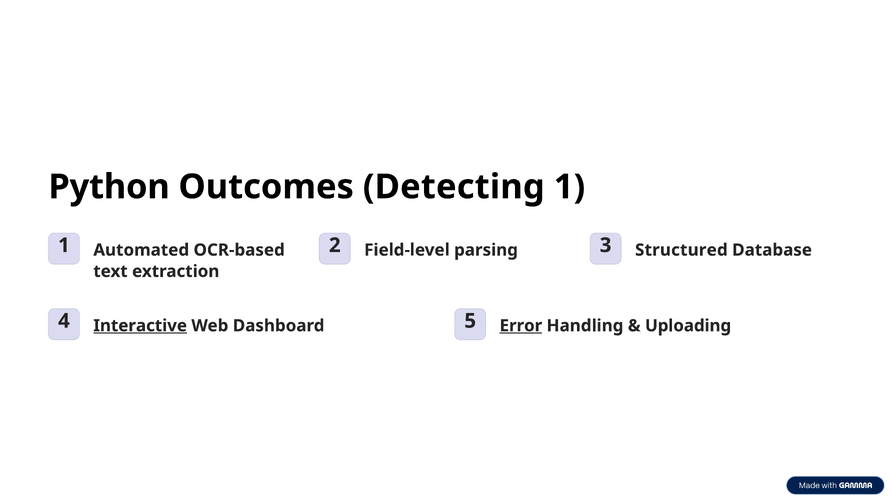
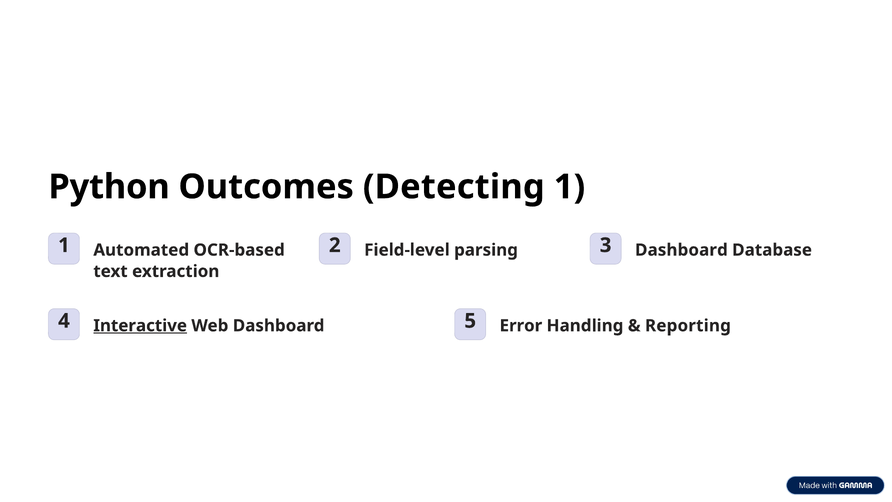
3 Structured: Structured -> Dashboard
Error underline: present -> none
Uploading: Uploading -> Reporting
